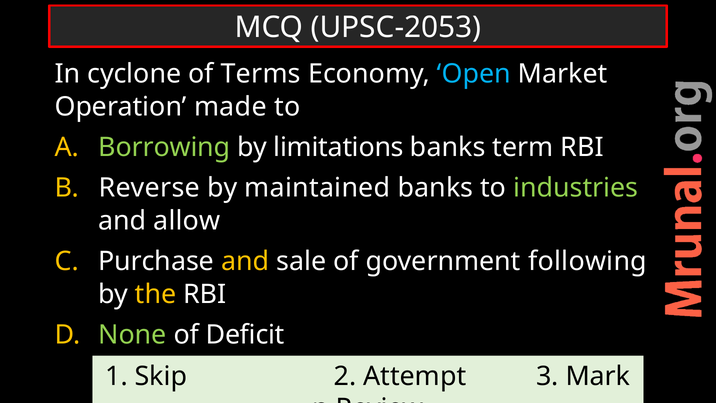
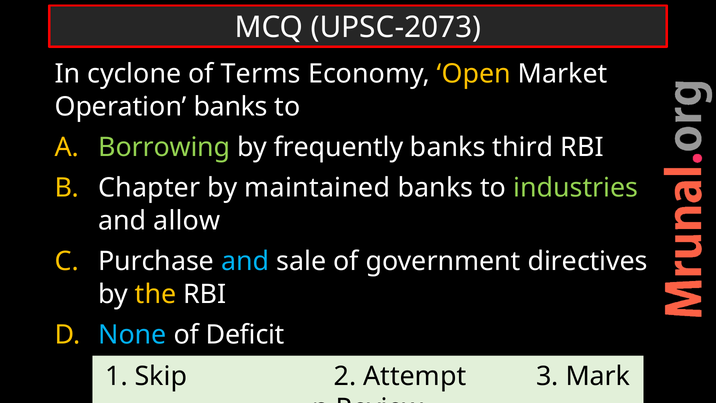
UPSC-2053: UPSC-2053 -> UPSC-2073
Open colour: light blue -> yellow
Operation made: made -> banks
limitations: limitations -> frequently
term: term -> third
Reverse: Reverse -> Chapter
and at (245, 261) colour: yellow -> light blue
following: following -> directives
None colour: light green -> light blue
